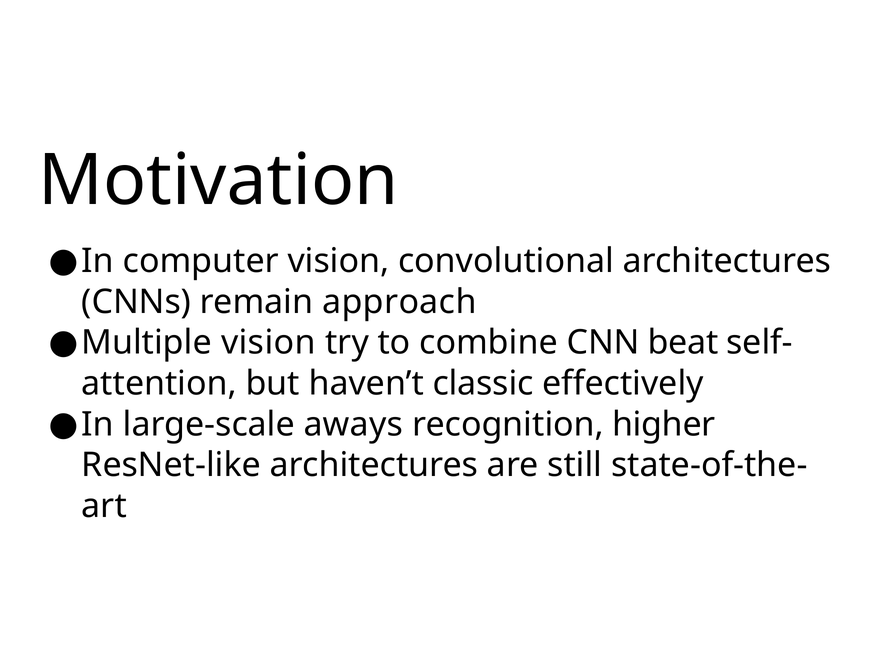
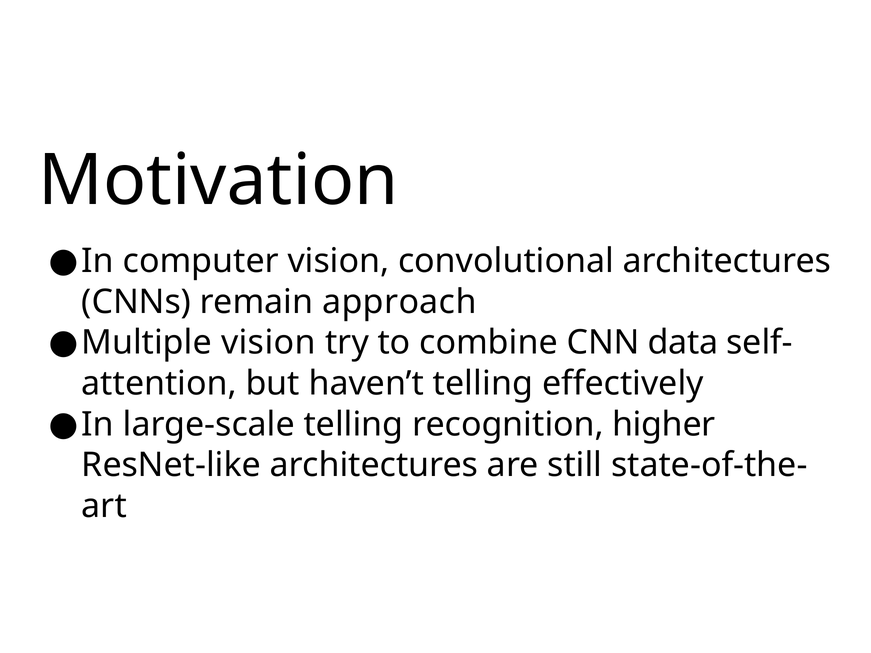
beat: beat -> data
haven’t classic: classic -> telling
large-scale aways: aways -> telling
